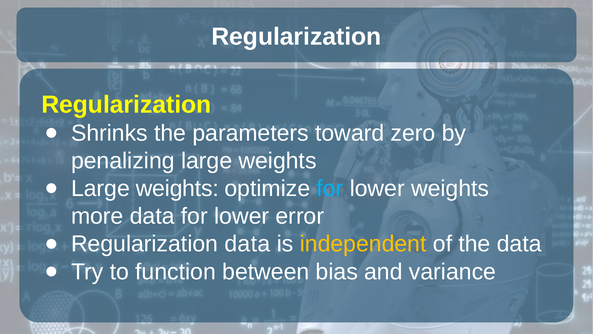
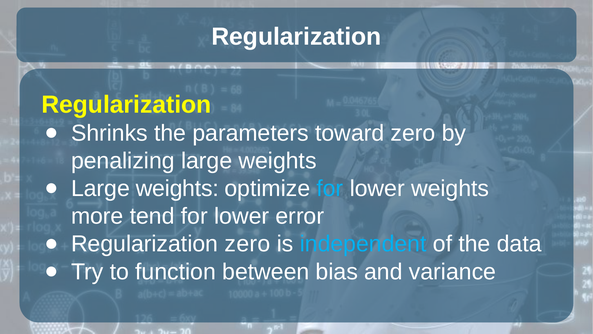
more data: data -> tend
Regularization data: data -> zero
independent colour: yellow -> light blue
